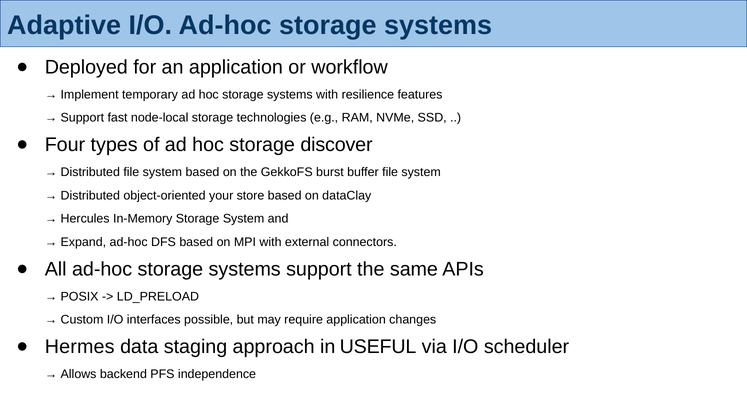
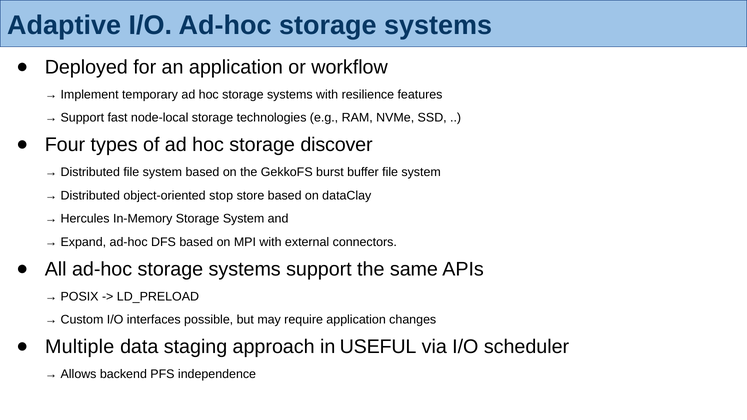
your: your -> stop
Hermes: Hermes -> Multiple
